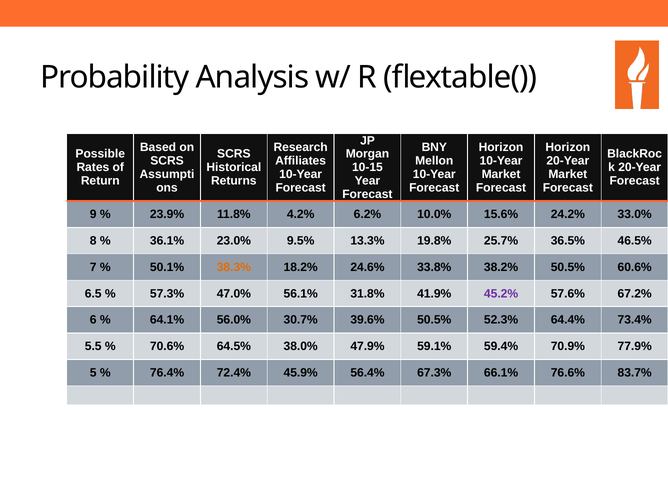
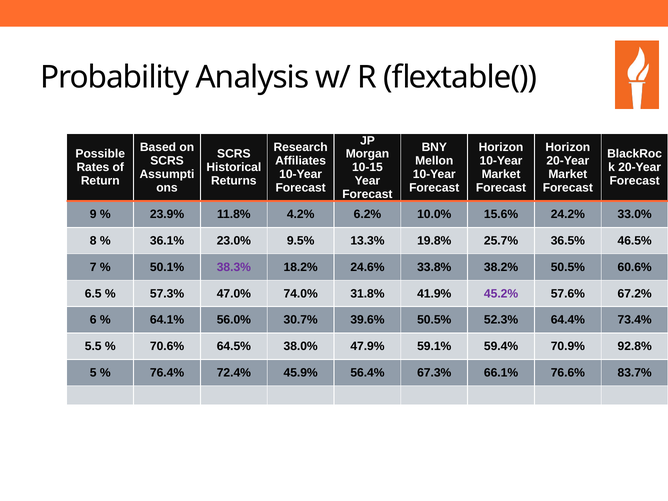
38.3% colour: orange -> purple
56.1%: 56.1% -> 74.0%
77.9%: 77.9% -> 92.8%
